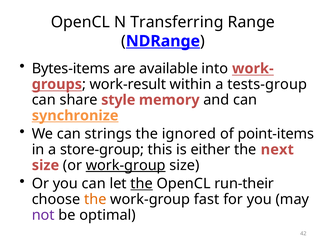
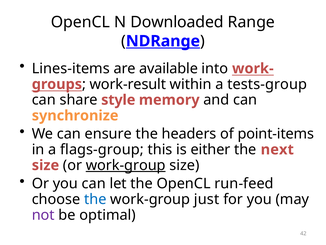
Transferring: Transferring -> Downloaded
Bytes-items: Bytes-items -> Lines-items
synchronize underline: present -> none
strings: strings -> ensure
ignored: ignored -> headers
store-group: store-group -> flags-group
the at (142, 183) underline: present -> none
run-their: run-their -> run-feed
the at (95, 199) colour: orange -> blue
fast: fast -> just
